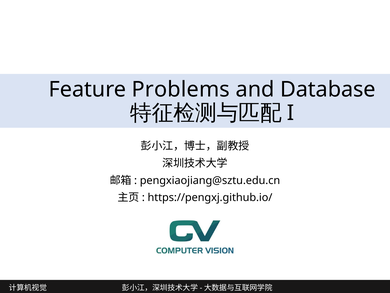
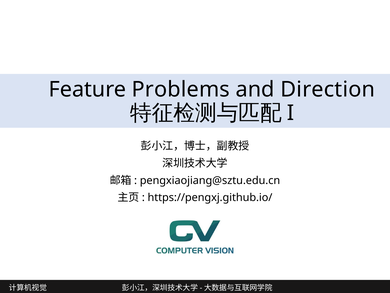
Database: Database -> Direction
